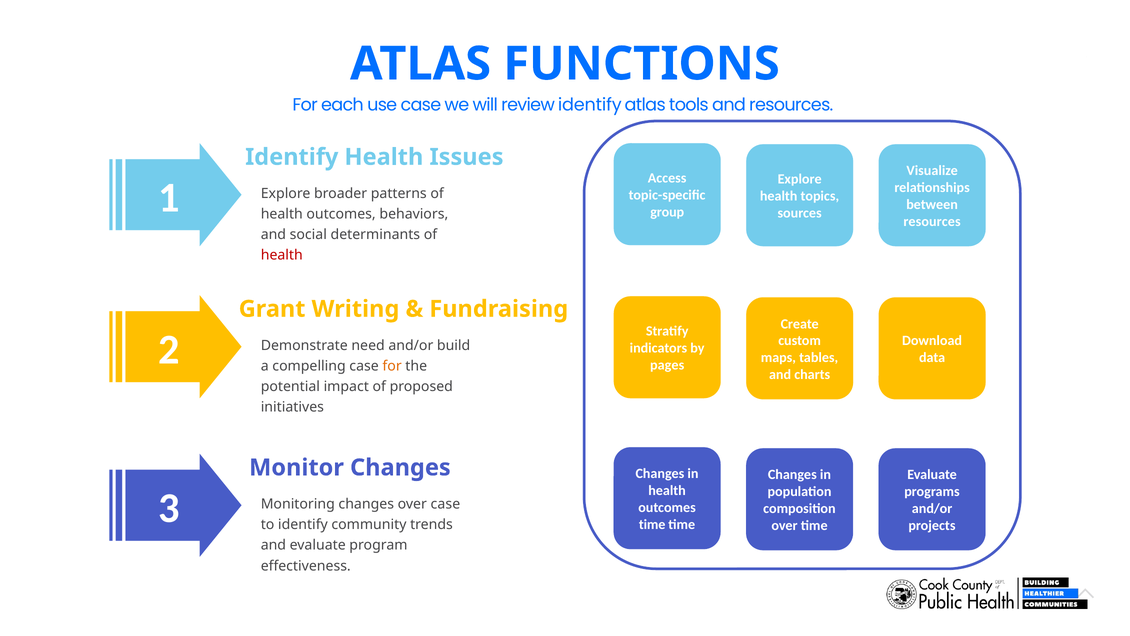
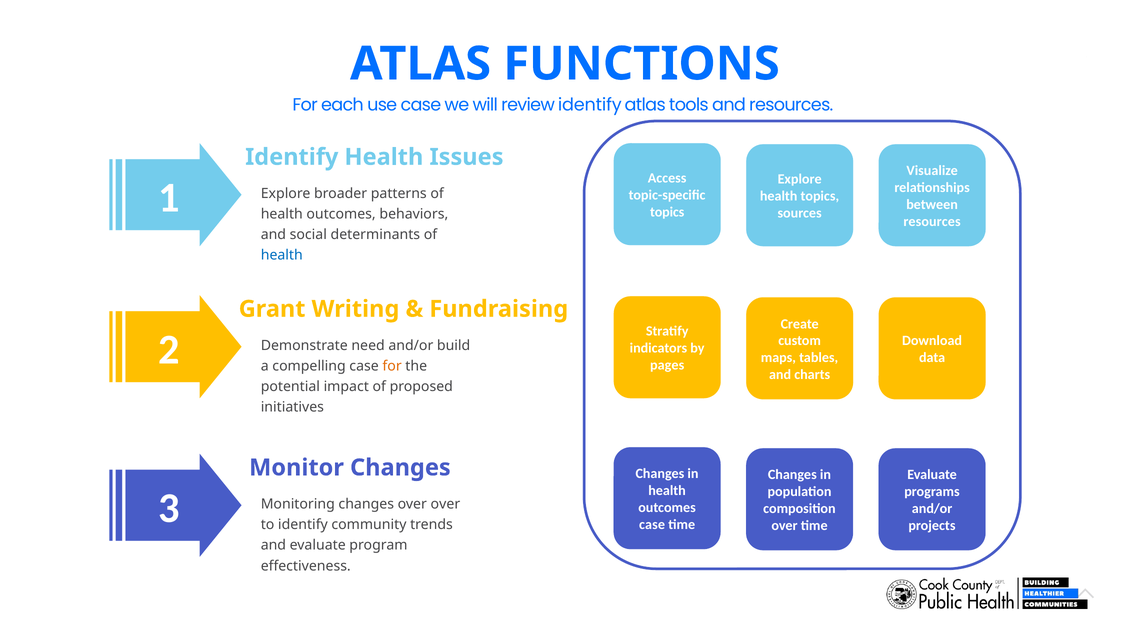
group at (667, 212): group -> topics
health at (282, 255) colour: red -> blue
over case: case -> over
time at (652, 524): time -> case
